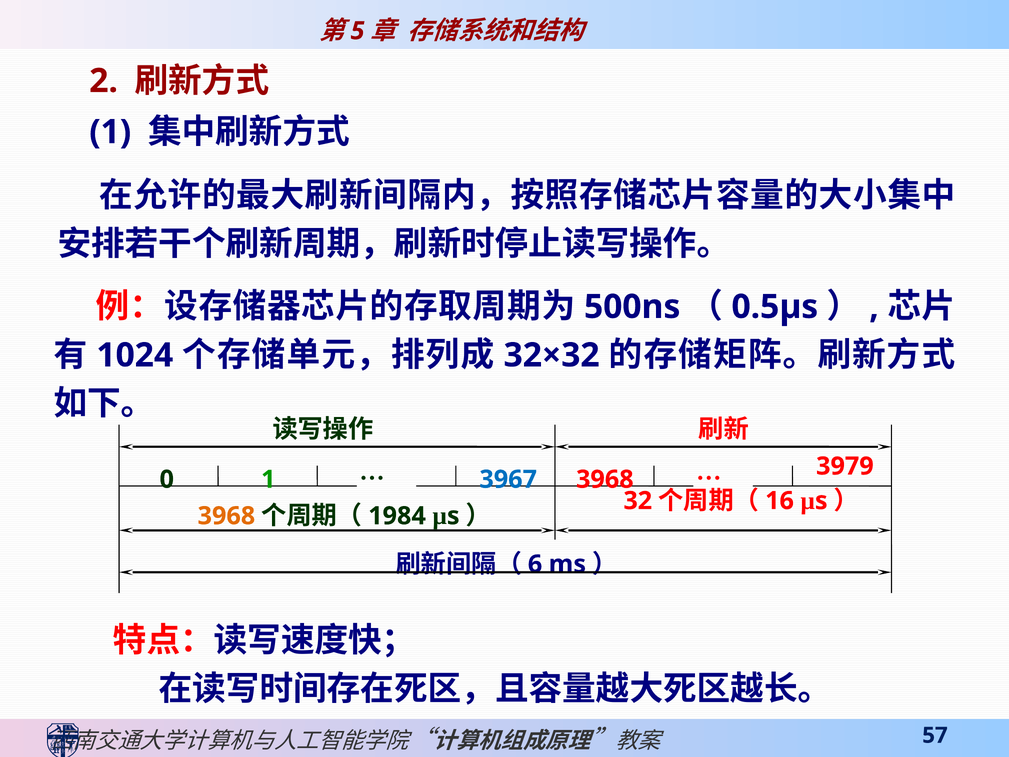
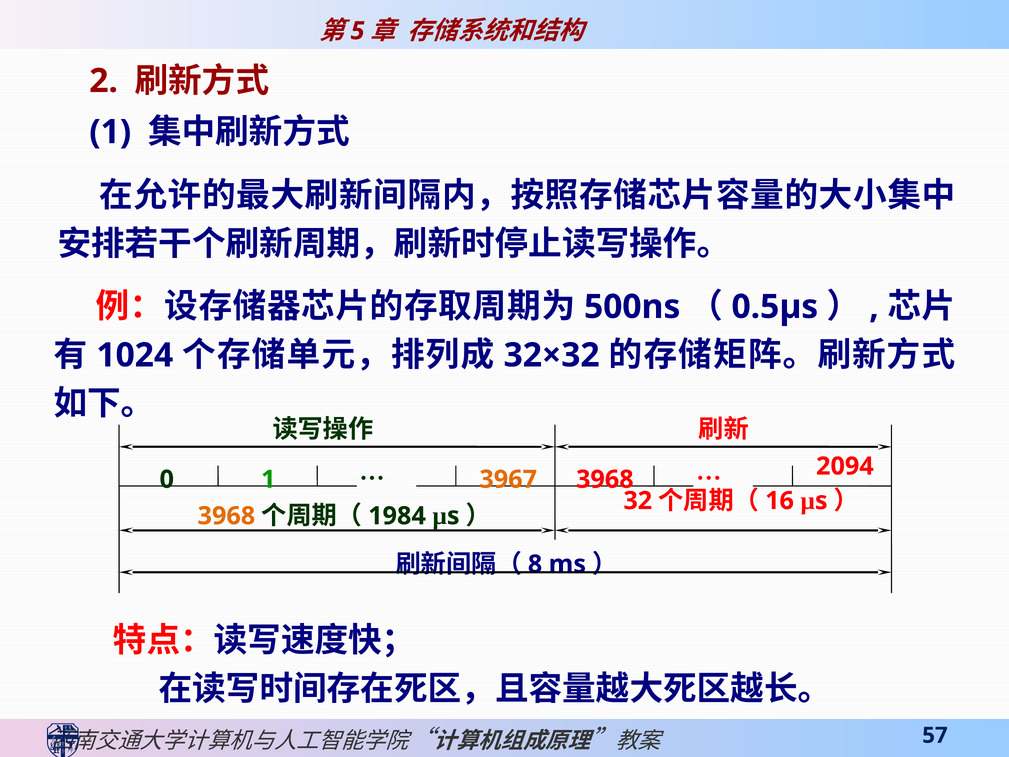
3979: 3979 -> 2094
3967 colour: blue -> orange
6: 6 -> 8
